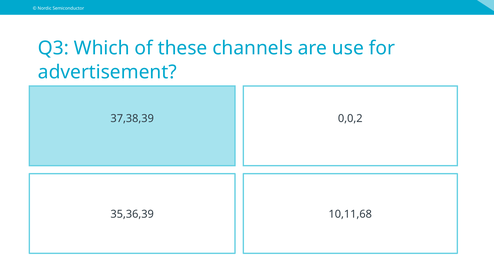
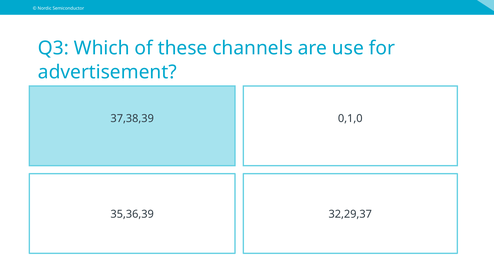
0,0,2: 0,0,2 -> 0,1,0
10,11,68: 10,11,68 -> 32,29,37
